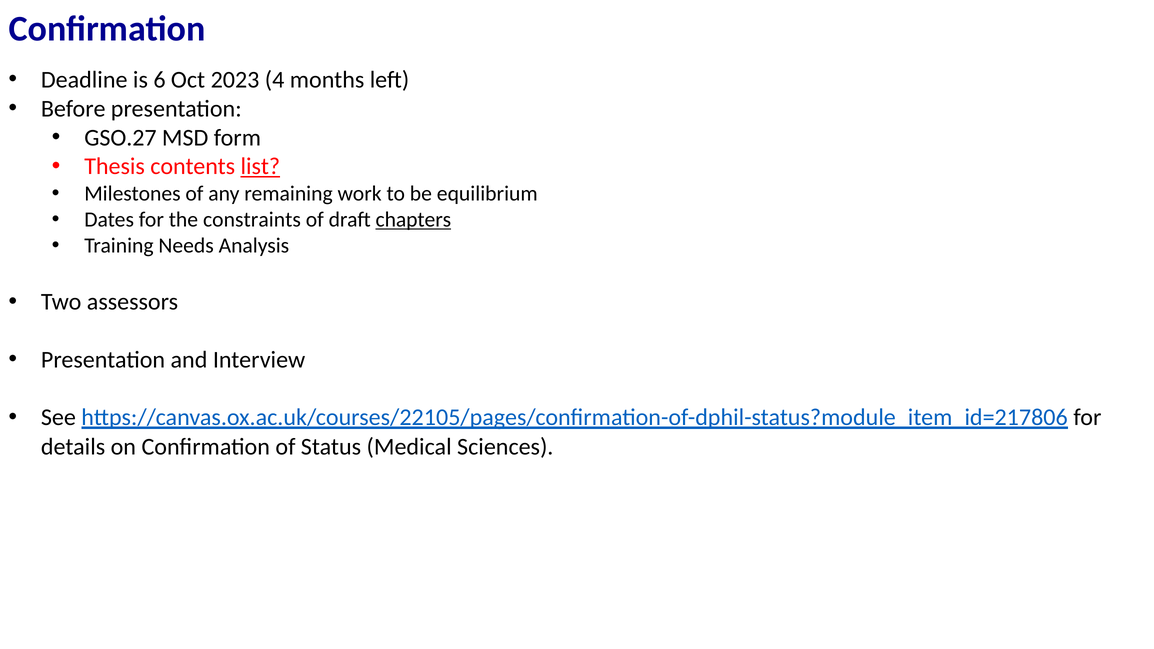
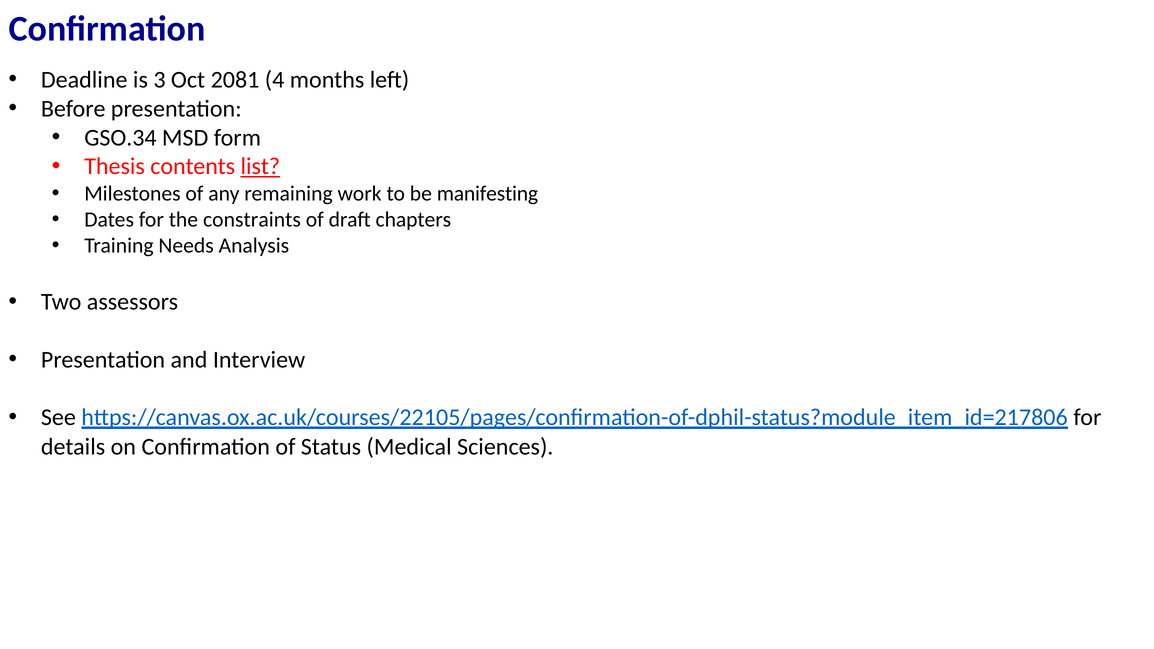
6: 6 -> 3
2023: 2023 -> 2081
GSO.27: GSO.27 -> GSO.34
equilibrium: equilibrium -> manifesting
chapters underline: present -> none
